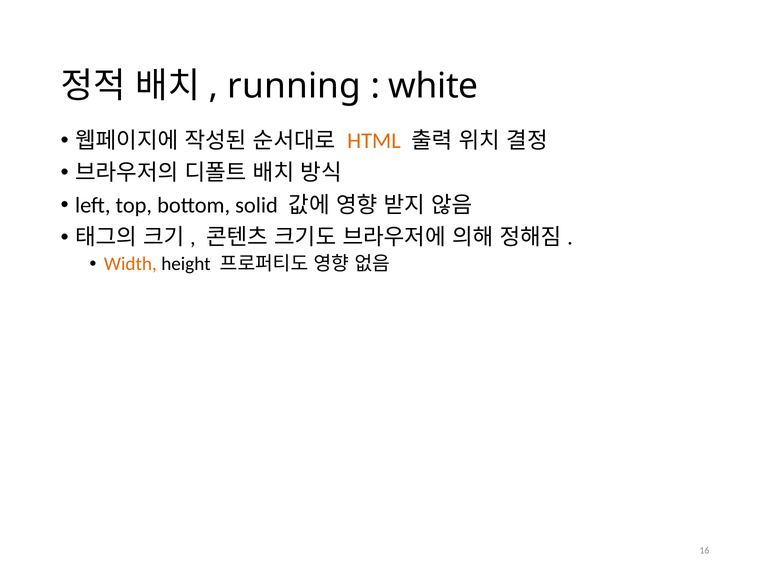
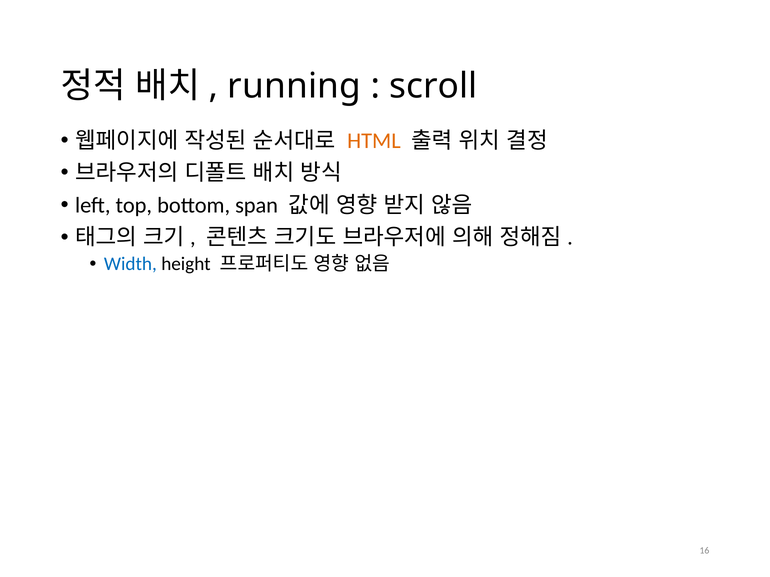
white: white -> scroll
solid: solid -> span
Width colour: orange -> blue
